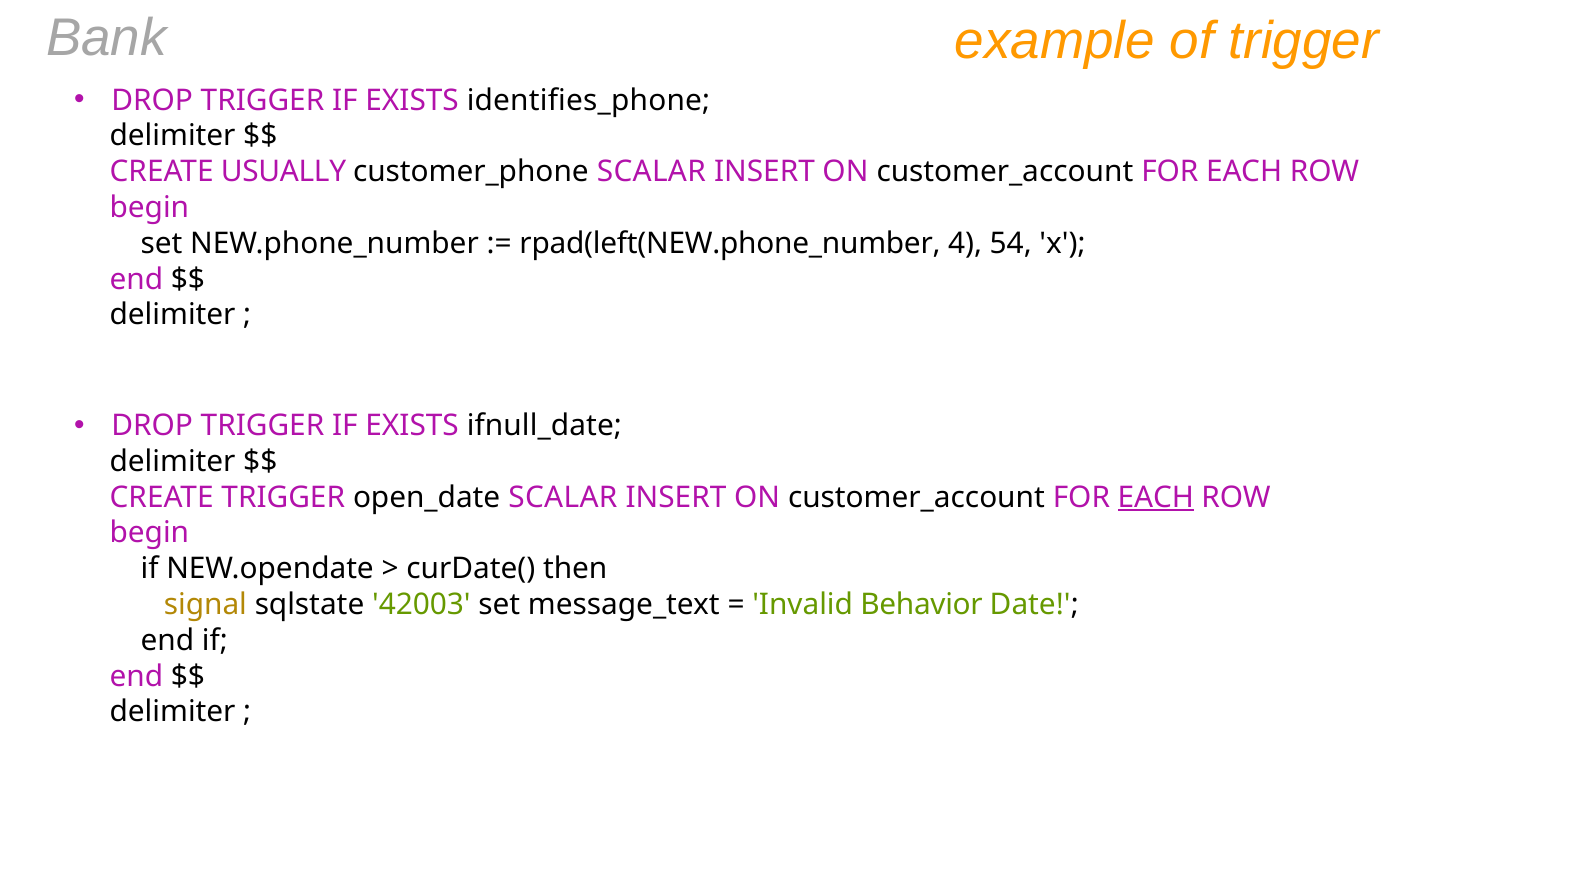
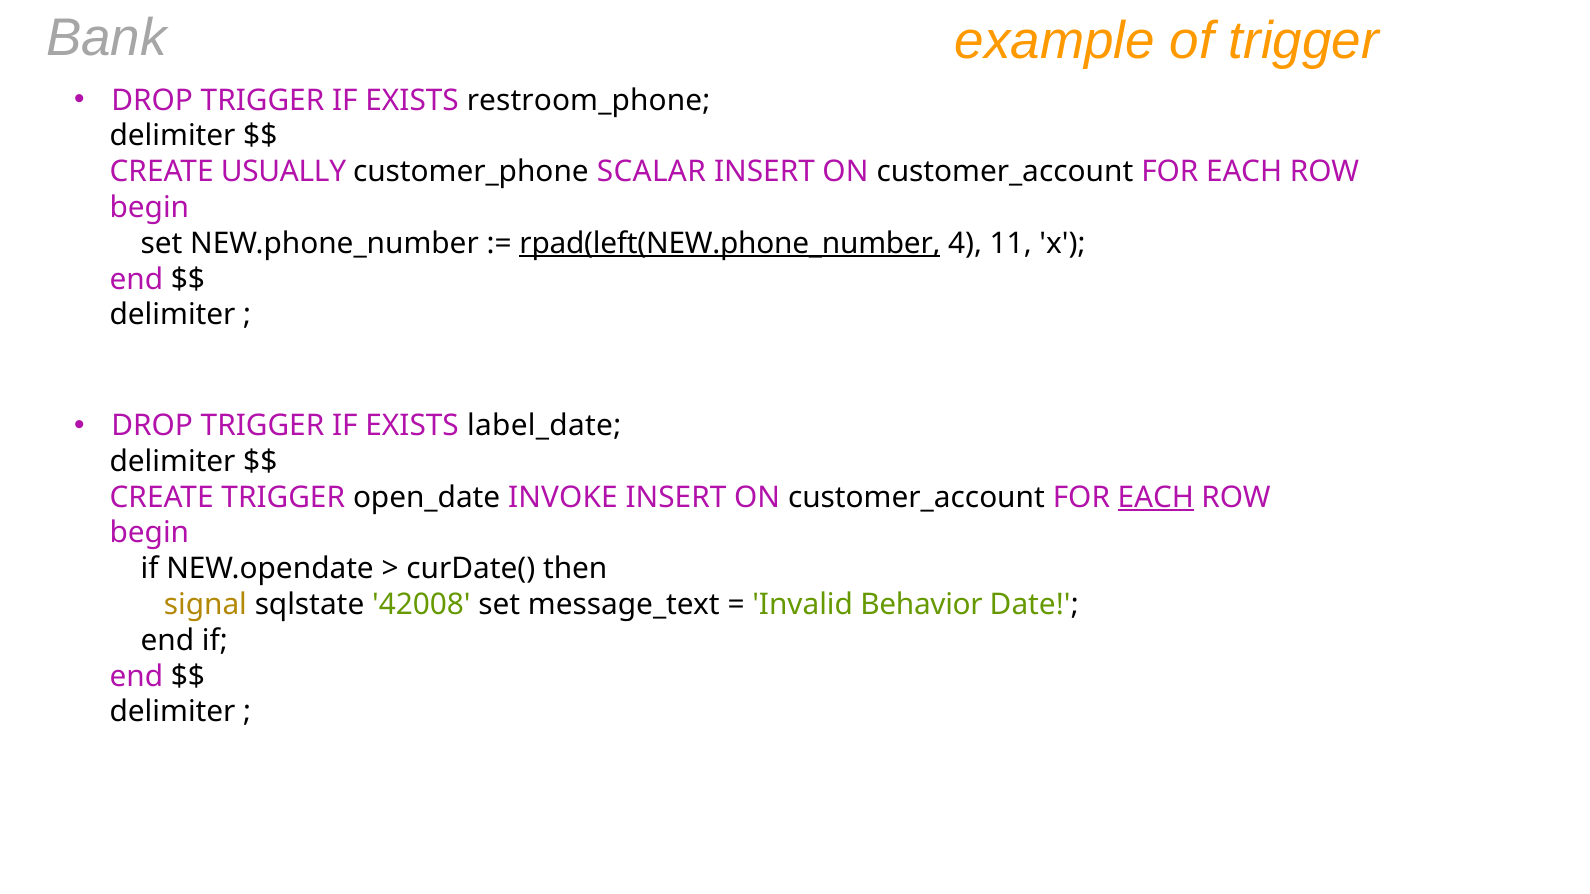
identifies_phone: identifies_phone -> restroom_phone
rpad(left(NEW.phone_number underline: none -> present
54: 54 -> 11
ifnull_date: ifnull_date -> label_date
open_date SCALAR: SCALAR -> INVOKE
42003: 42003 -> 42008
